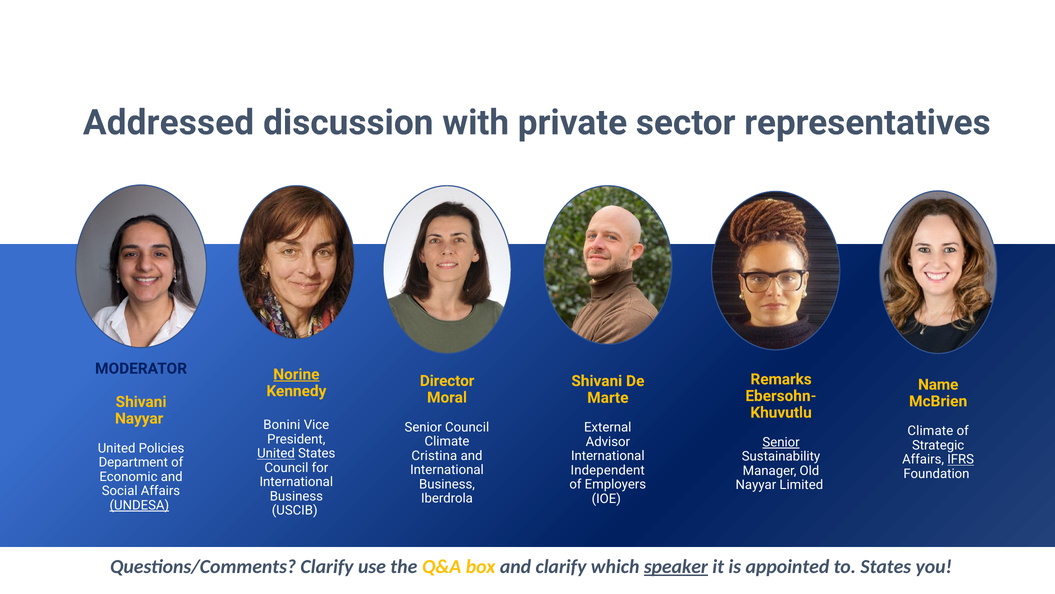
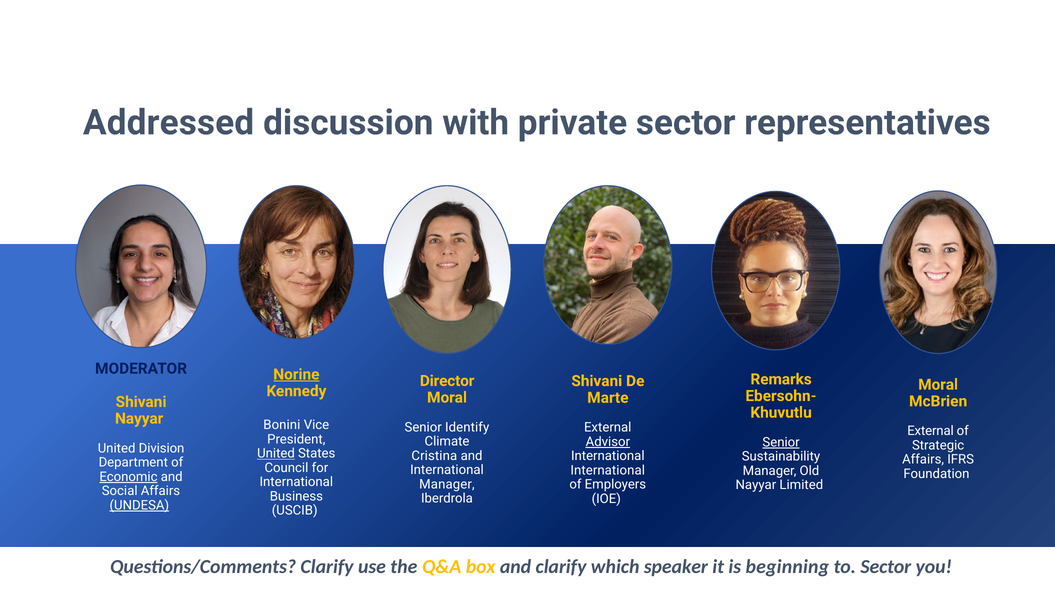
Name at (938, 384): Name -> Moral
Senior Council: Council -> Identify
Climate at (930, 431): Climate -> External
Advisor underline: none -> present
Policies: Policies -> Division
IFRS underline: present -> none
Independent at (608, 470): Independent -> International
Economic underline: none -> present
Business at (447, 484): Business -> Manager
speaker underline: present -> none
appointed: appointed -> beginning
to States: States -> Sector
